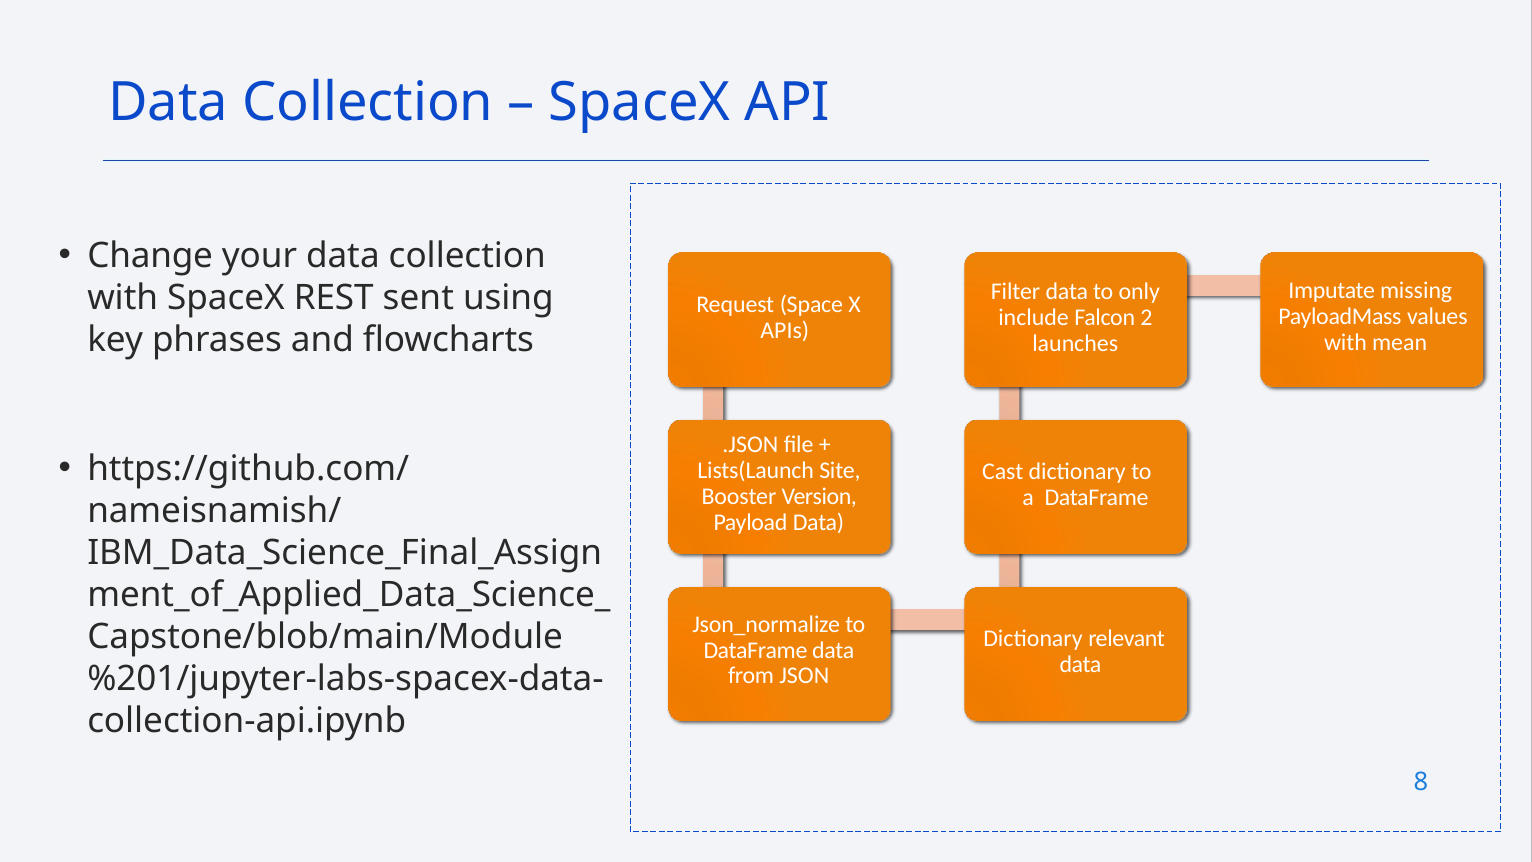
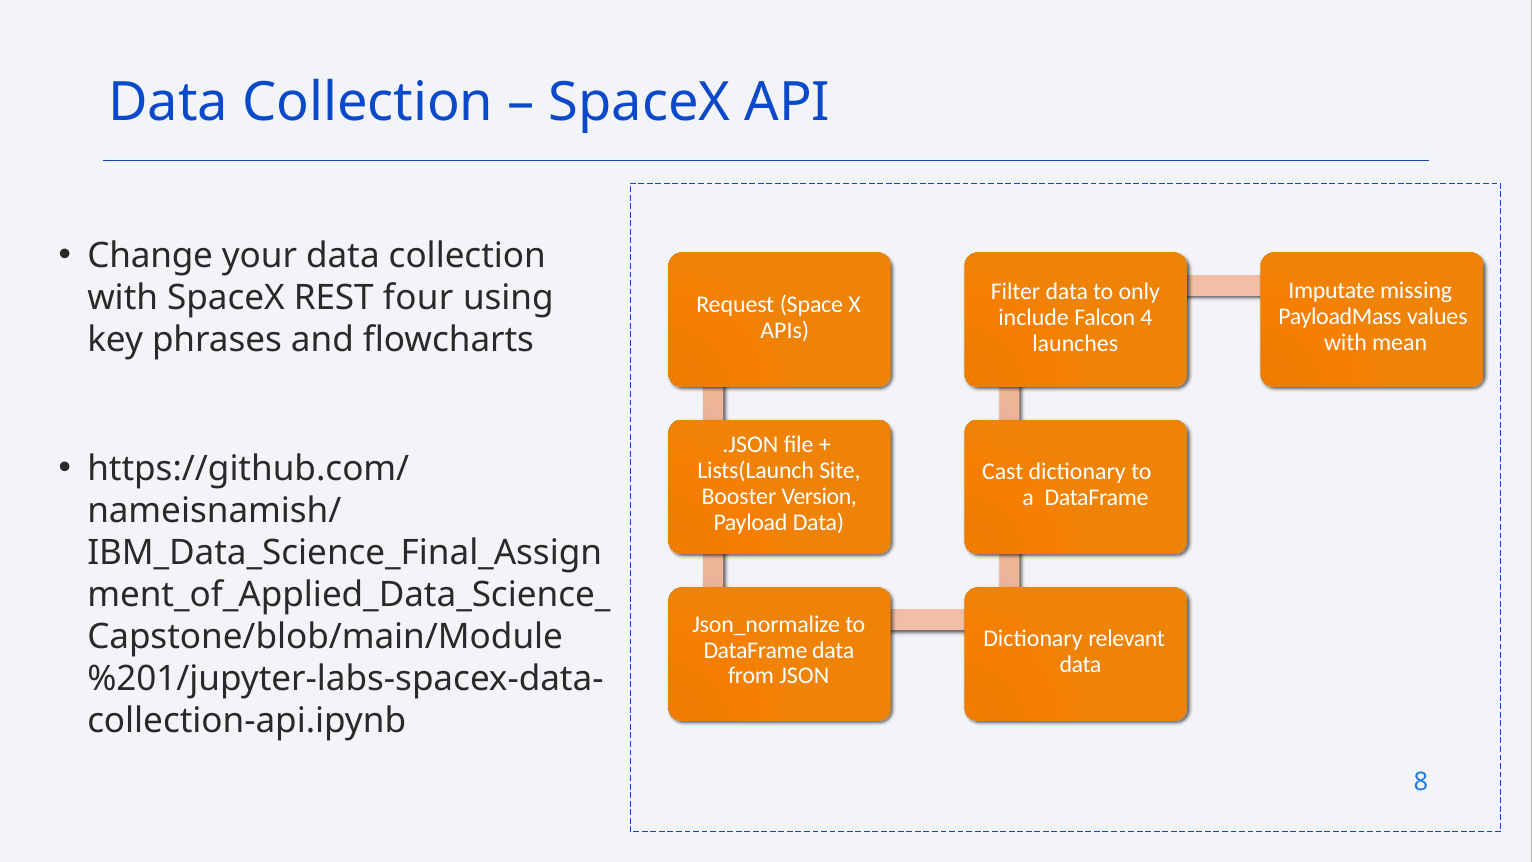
sent: sent -> four
2: 2 -> 4
